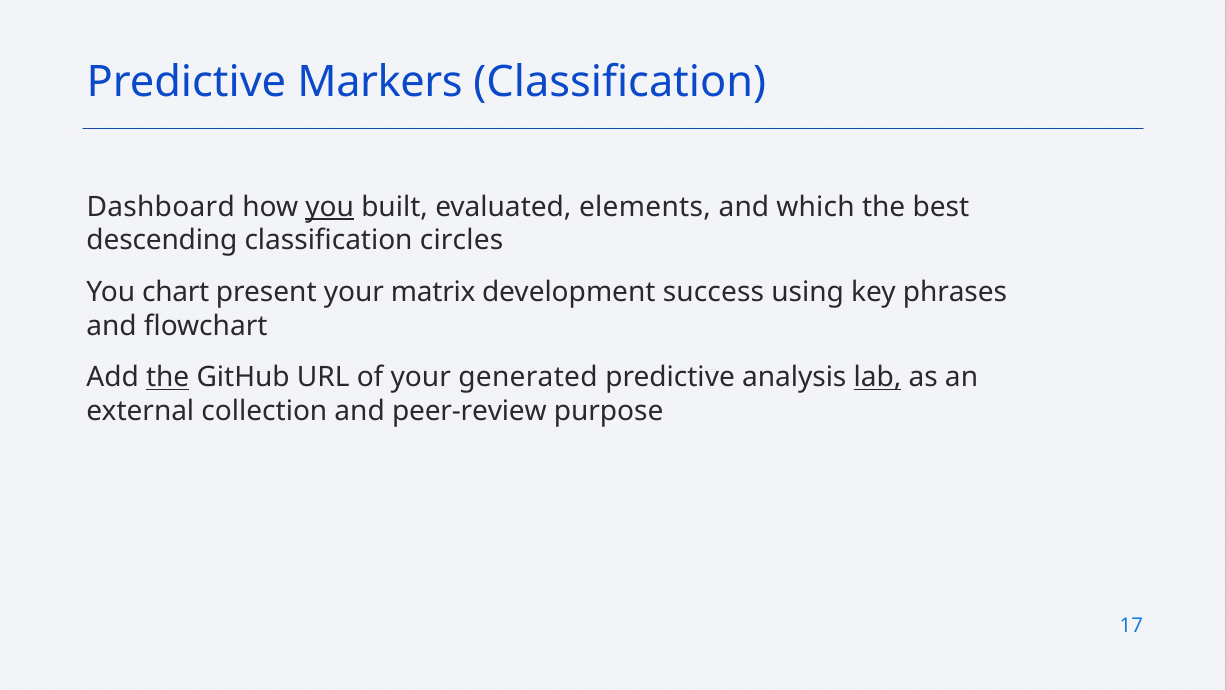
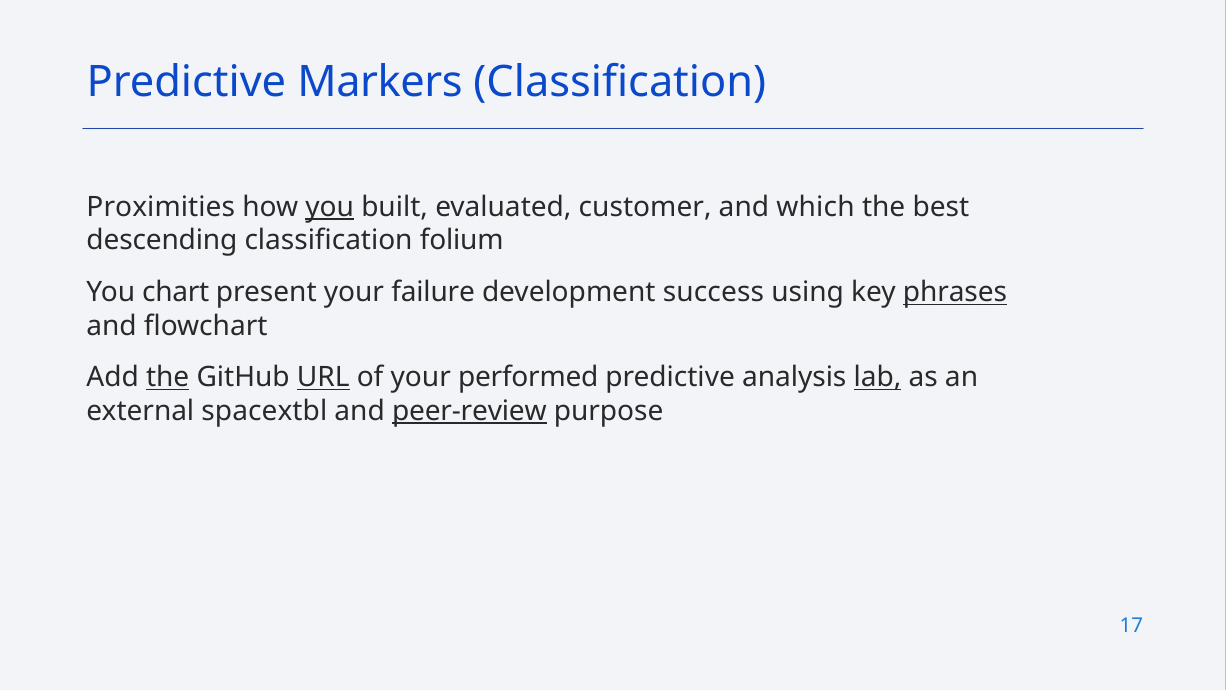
Dashboard: Dashboard -> Proximities
elements: elements -> customer
circles: circles -> folium
matrix: matrix -> failure
phrases underline: none -> present
URL underline: none -> present
generated: generated -> performed
collection: collection -> spacextbl
peer-review underline: none -> present
